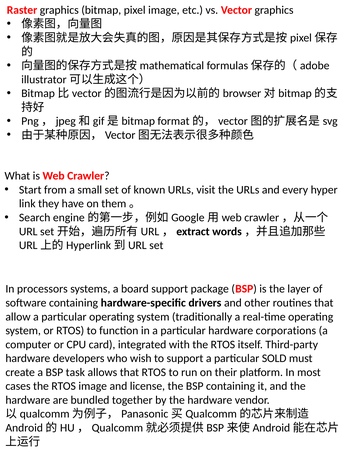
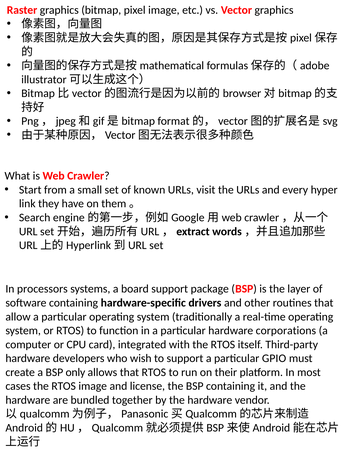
SOLD: SOLD -> GPIO
task: task -> only
